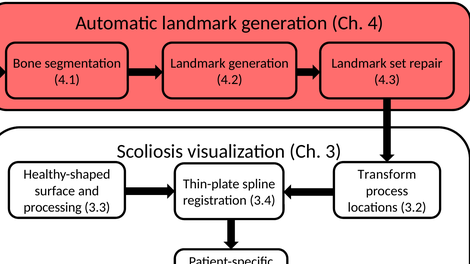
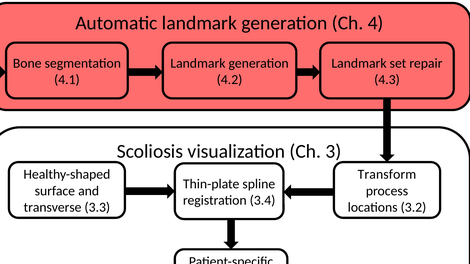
processing: processing -> transverse
